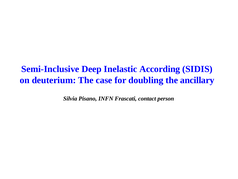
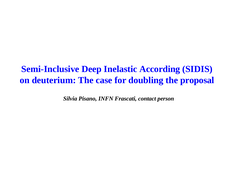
ancillary: ancillary -> proposal
